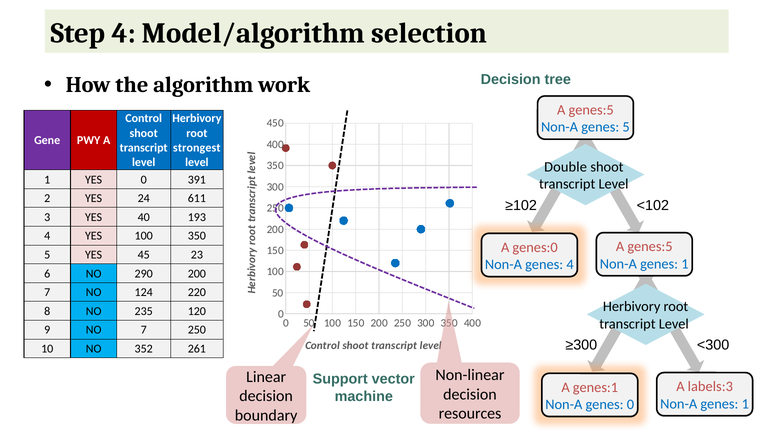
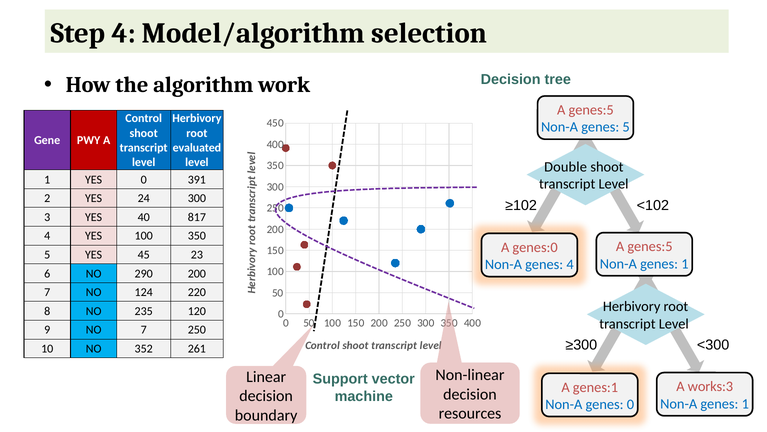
strongest: strongest -> evaluated
24 611: 611 -> 300
193: 193 -> 817
labels:3: labels:3 -> works:3
